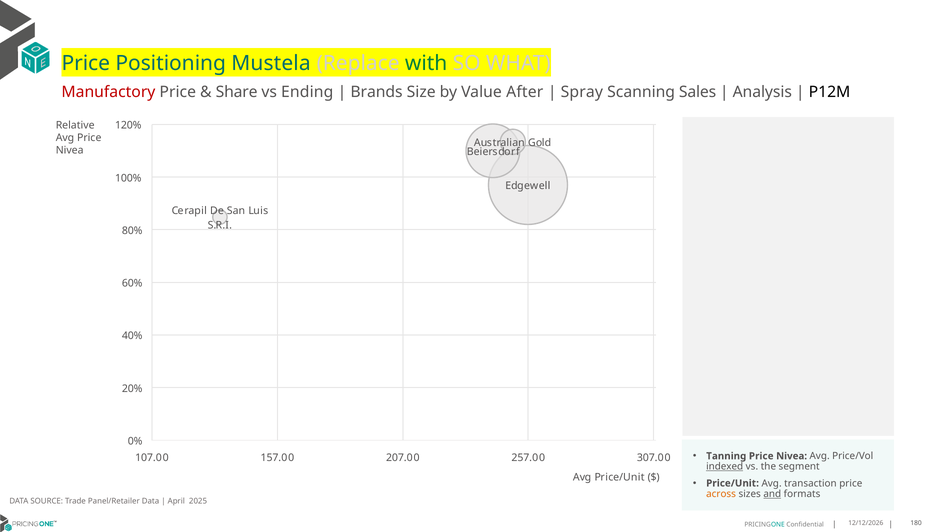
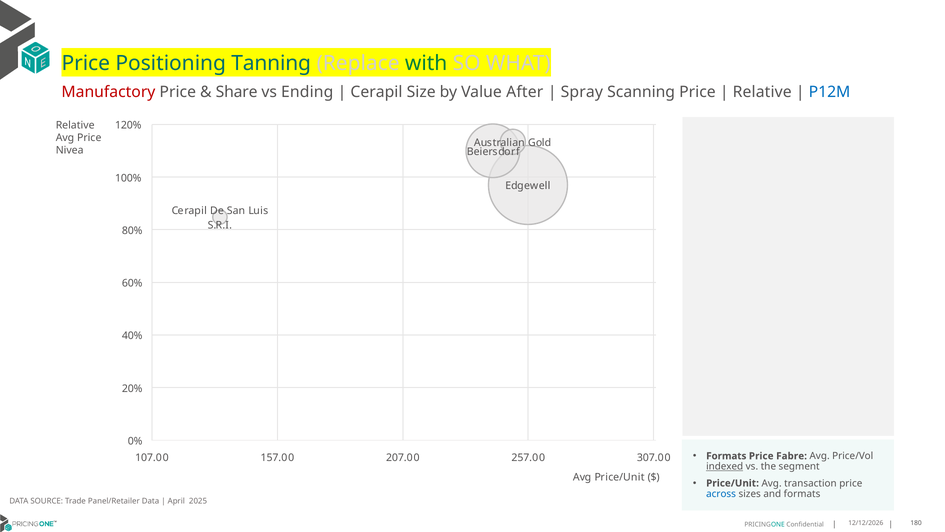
Mustela: Mustela -> Tanning
Brands at (377, 92): Brands -> Cerapil
Scanning Sales: Sales -> Price
Analysis at (762, 92): Analysis -> Relative
P12M colour: black -> blue
Tanning at (726, 456): Tanning -> Formats
Nivea at (792, 456): Nivea -> Fabre
across colour: orange -> blue
and underline: present -> none
